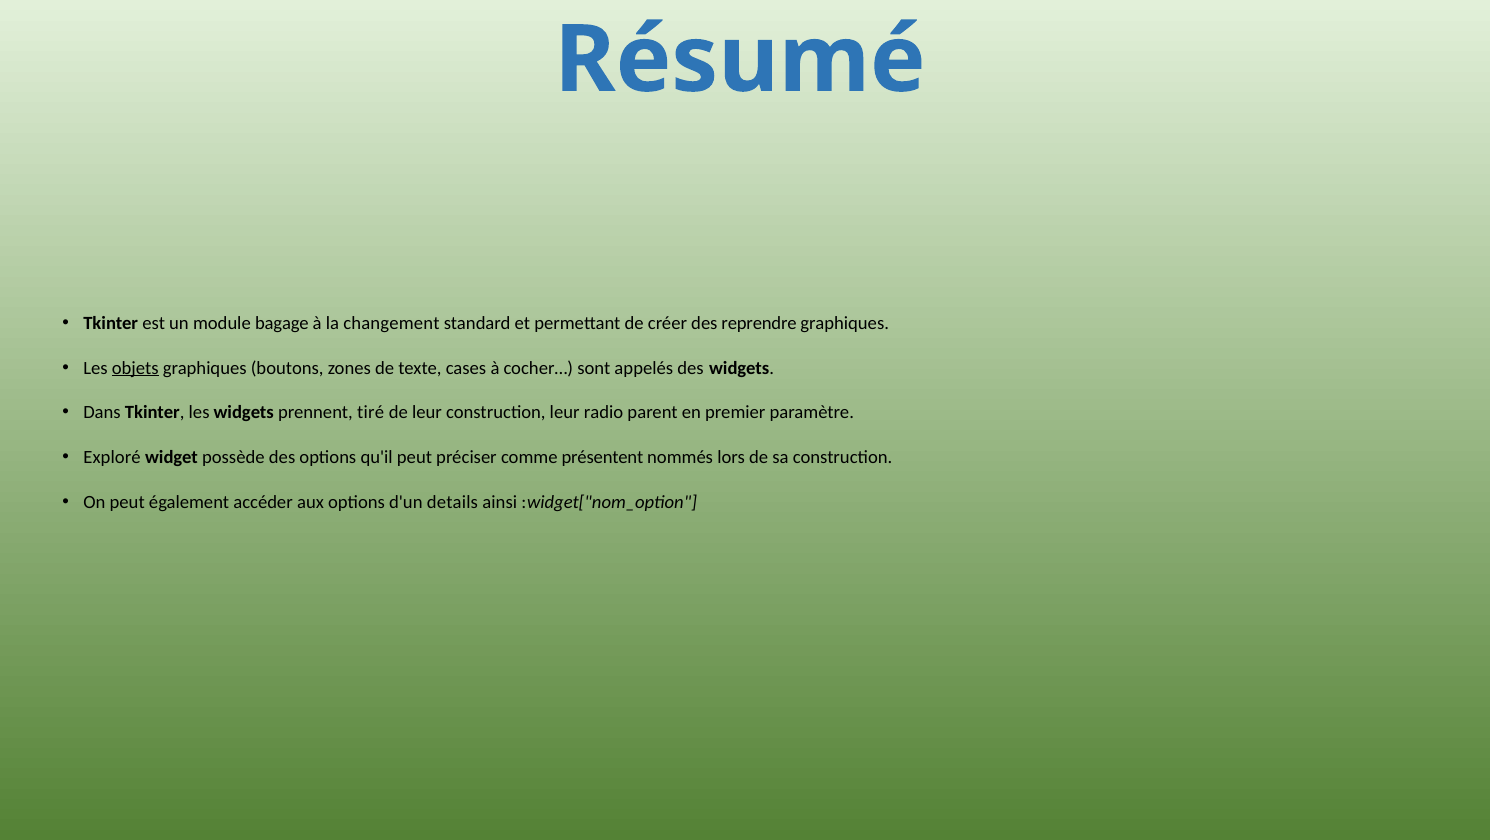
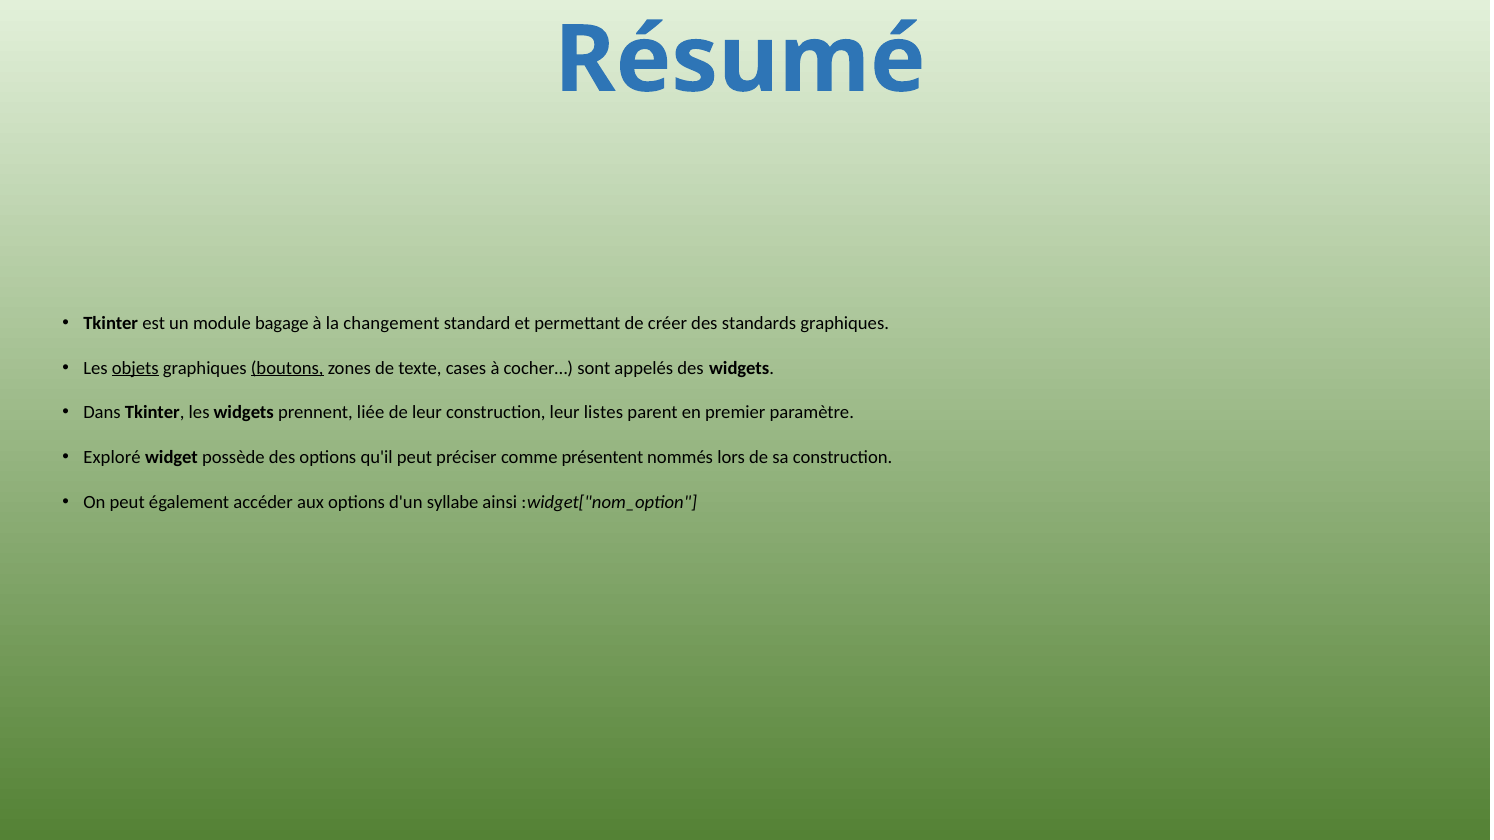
reprendre: reprendre -> standards
boutons underline: none -> present
tiré: tiré -> liée
radio: radio -> listes
details: details -> syllabe
